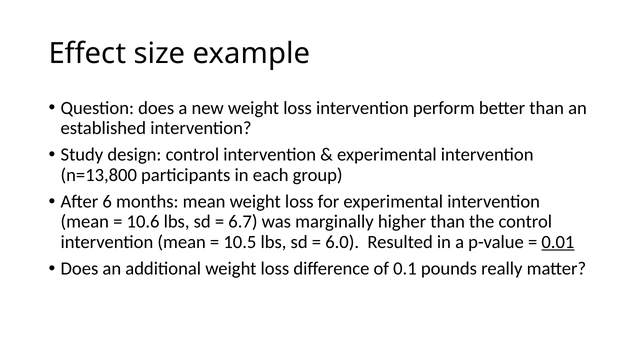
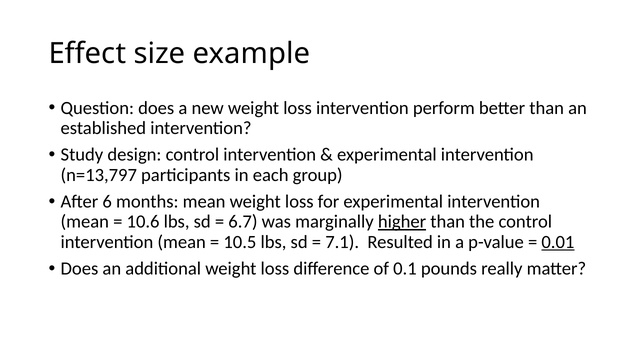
n=13,800: n=13,800 -> n=13,797
higher underline: none -> present
6.0: 6.0 -> 7.1
